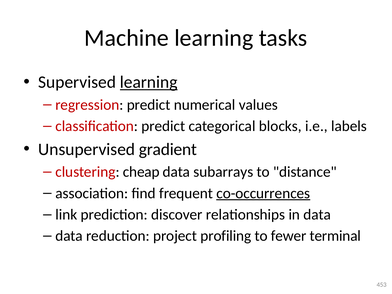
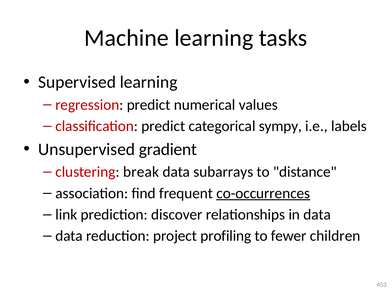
learning at (149, 82) underline: present -> none
blocks: blocks -> sympy
cheap: cheap -> break
terminal: terminal -> children
